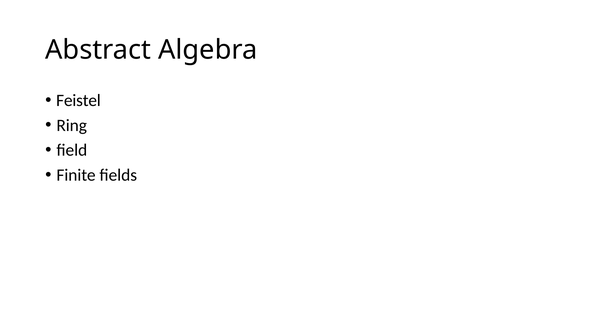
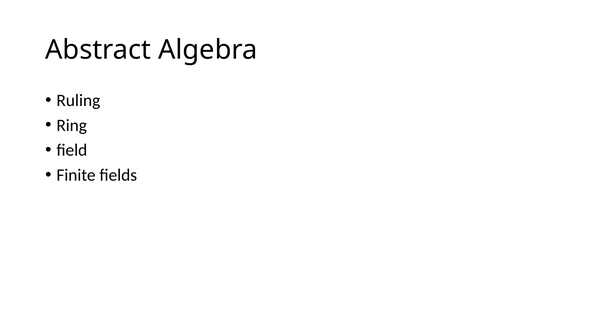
Feistel: Feistel -> Ruling
